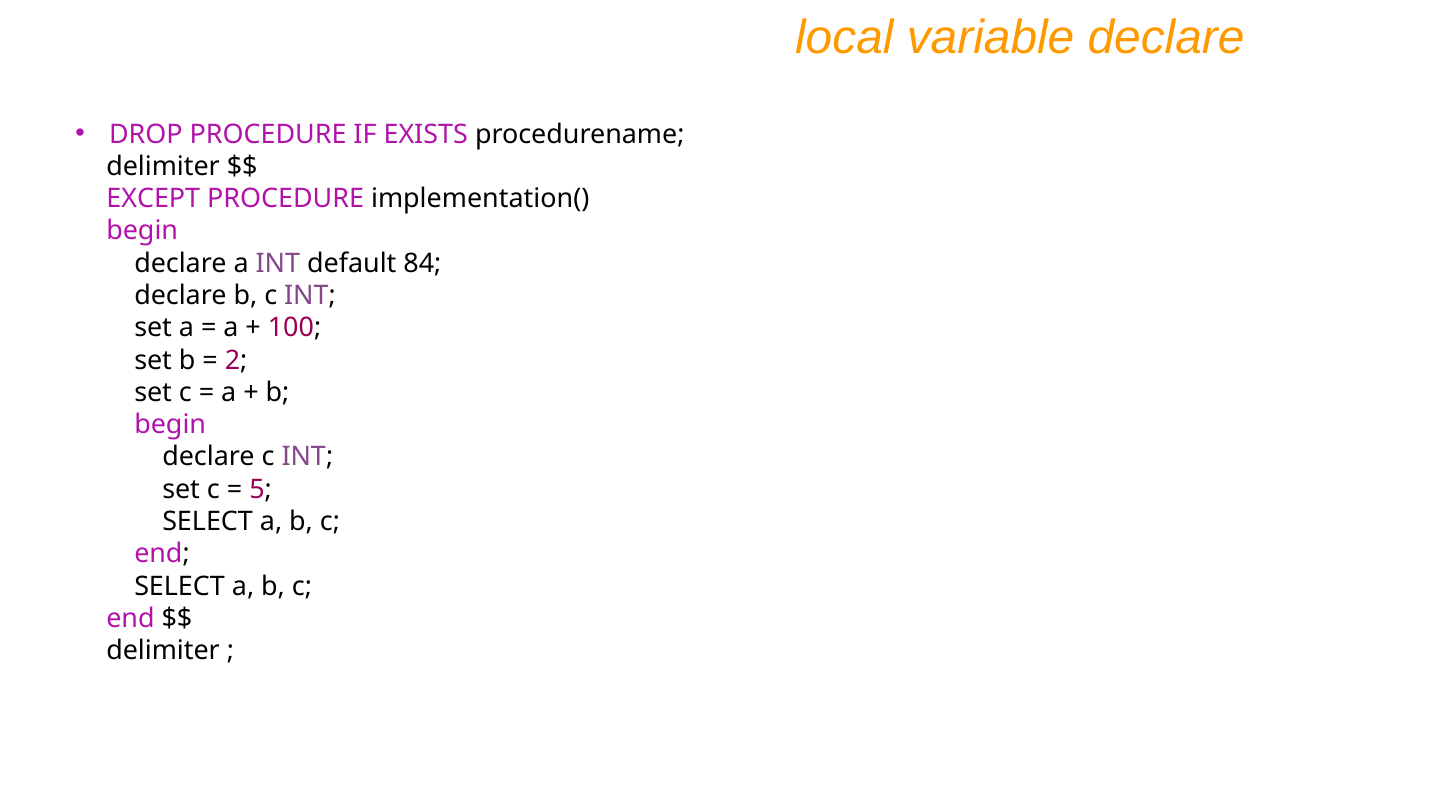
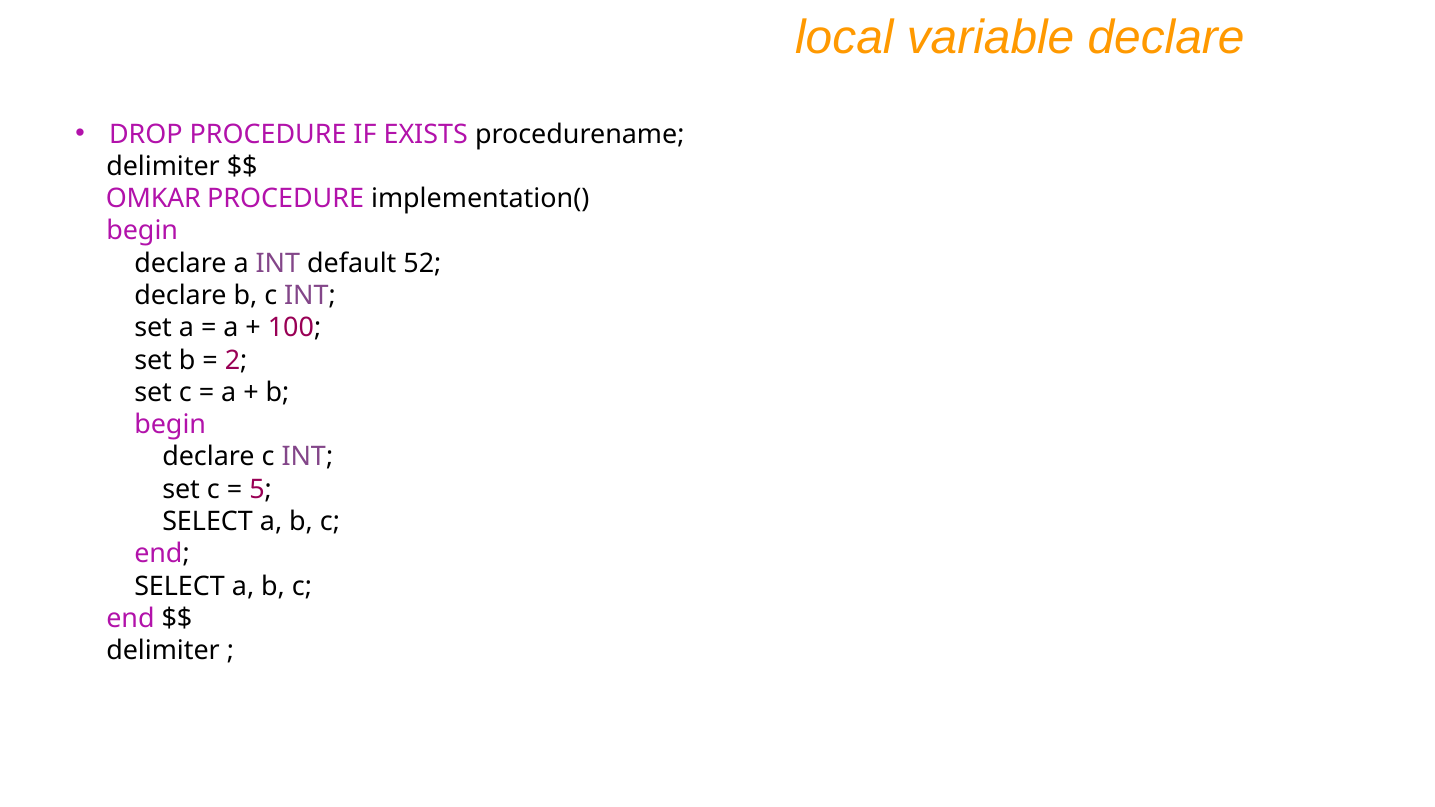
EXCEPT: EXCEPT -> OMKAR
84: 84 -> 52
